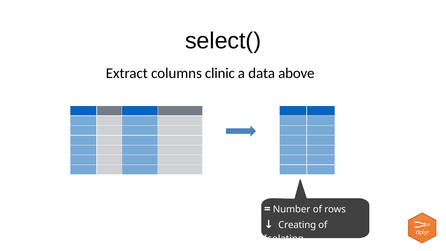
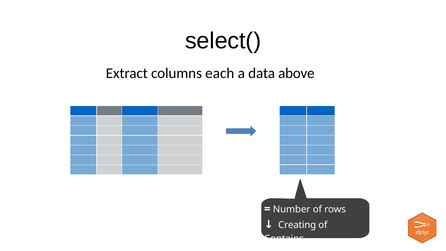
clinic: clinic -> each
Isolating: Isolating -> Contains
